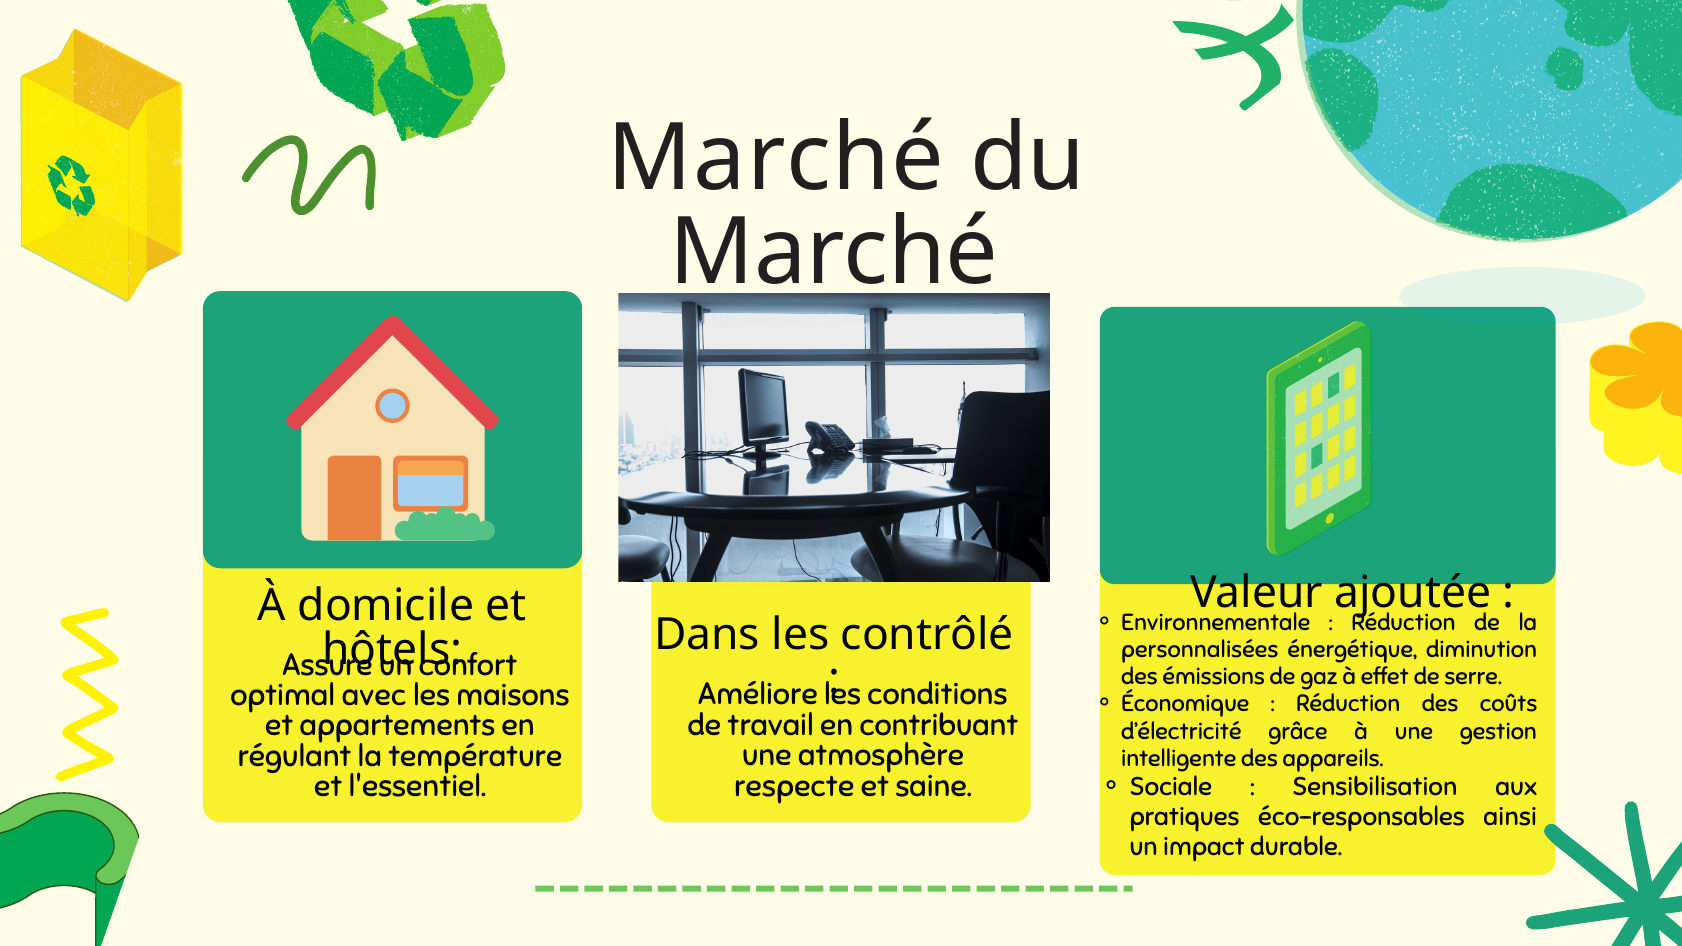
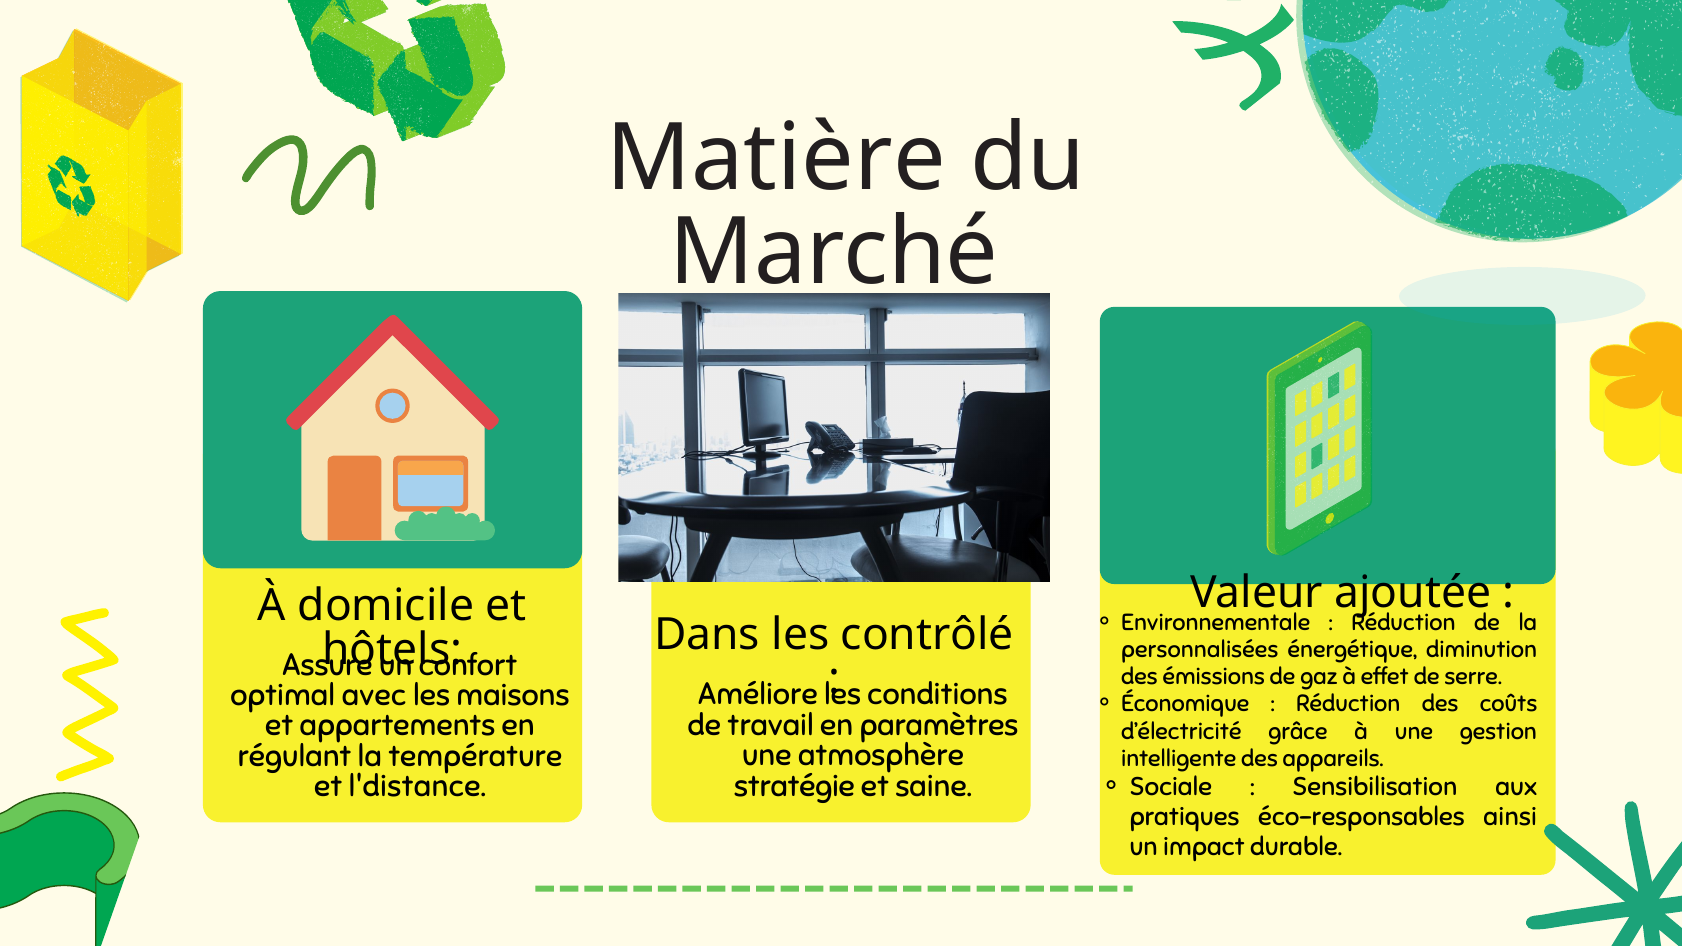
Marché at (776, 159): Marché -> Matière
contribuant: contribuant -> paramètres
respecte: respecte -> stratégie
l'essentiel: l'essentiel -> l'distance
